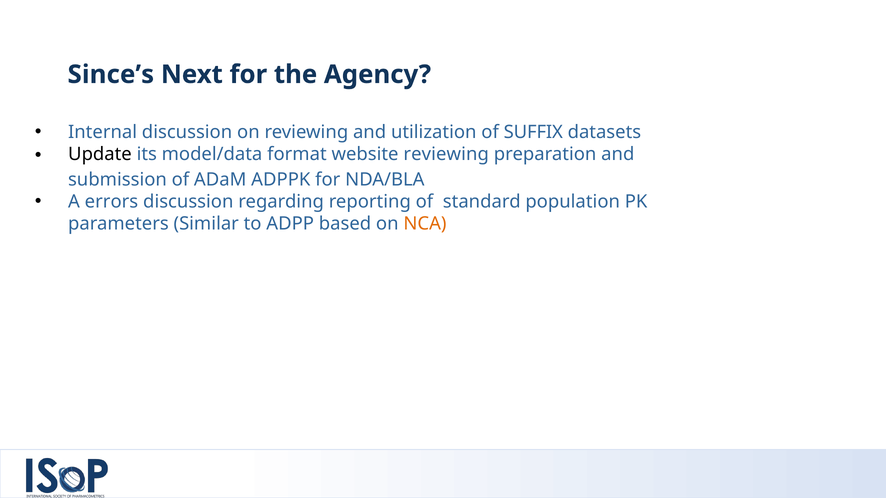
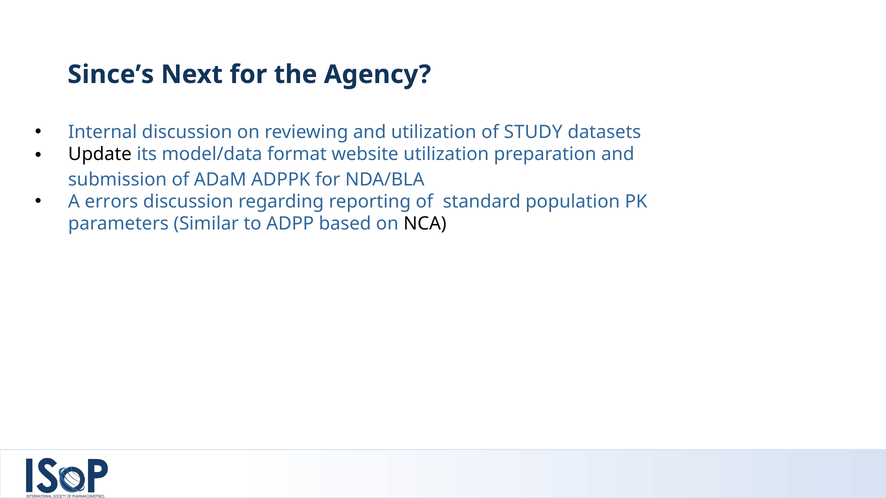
SUFFIX: SUFFIX -> STUDY
website reviewing: reviewing -> utilization
NCA colour: orange -> black
